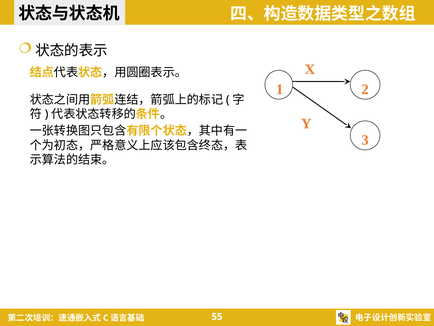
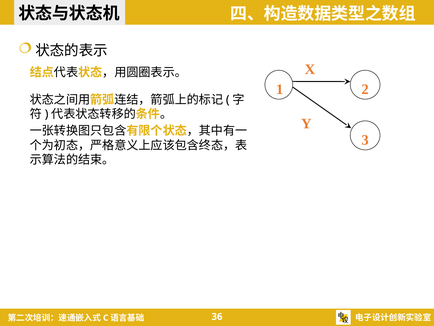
55: 55 -> 36
